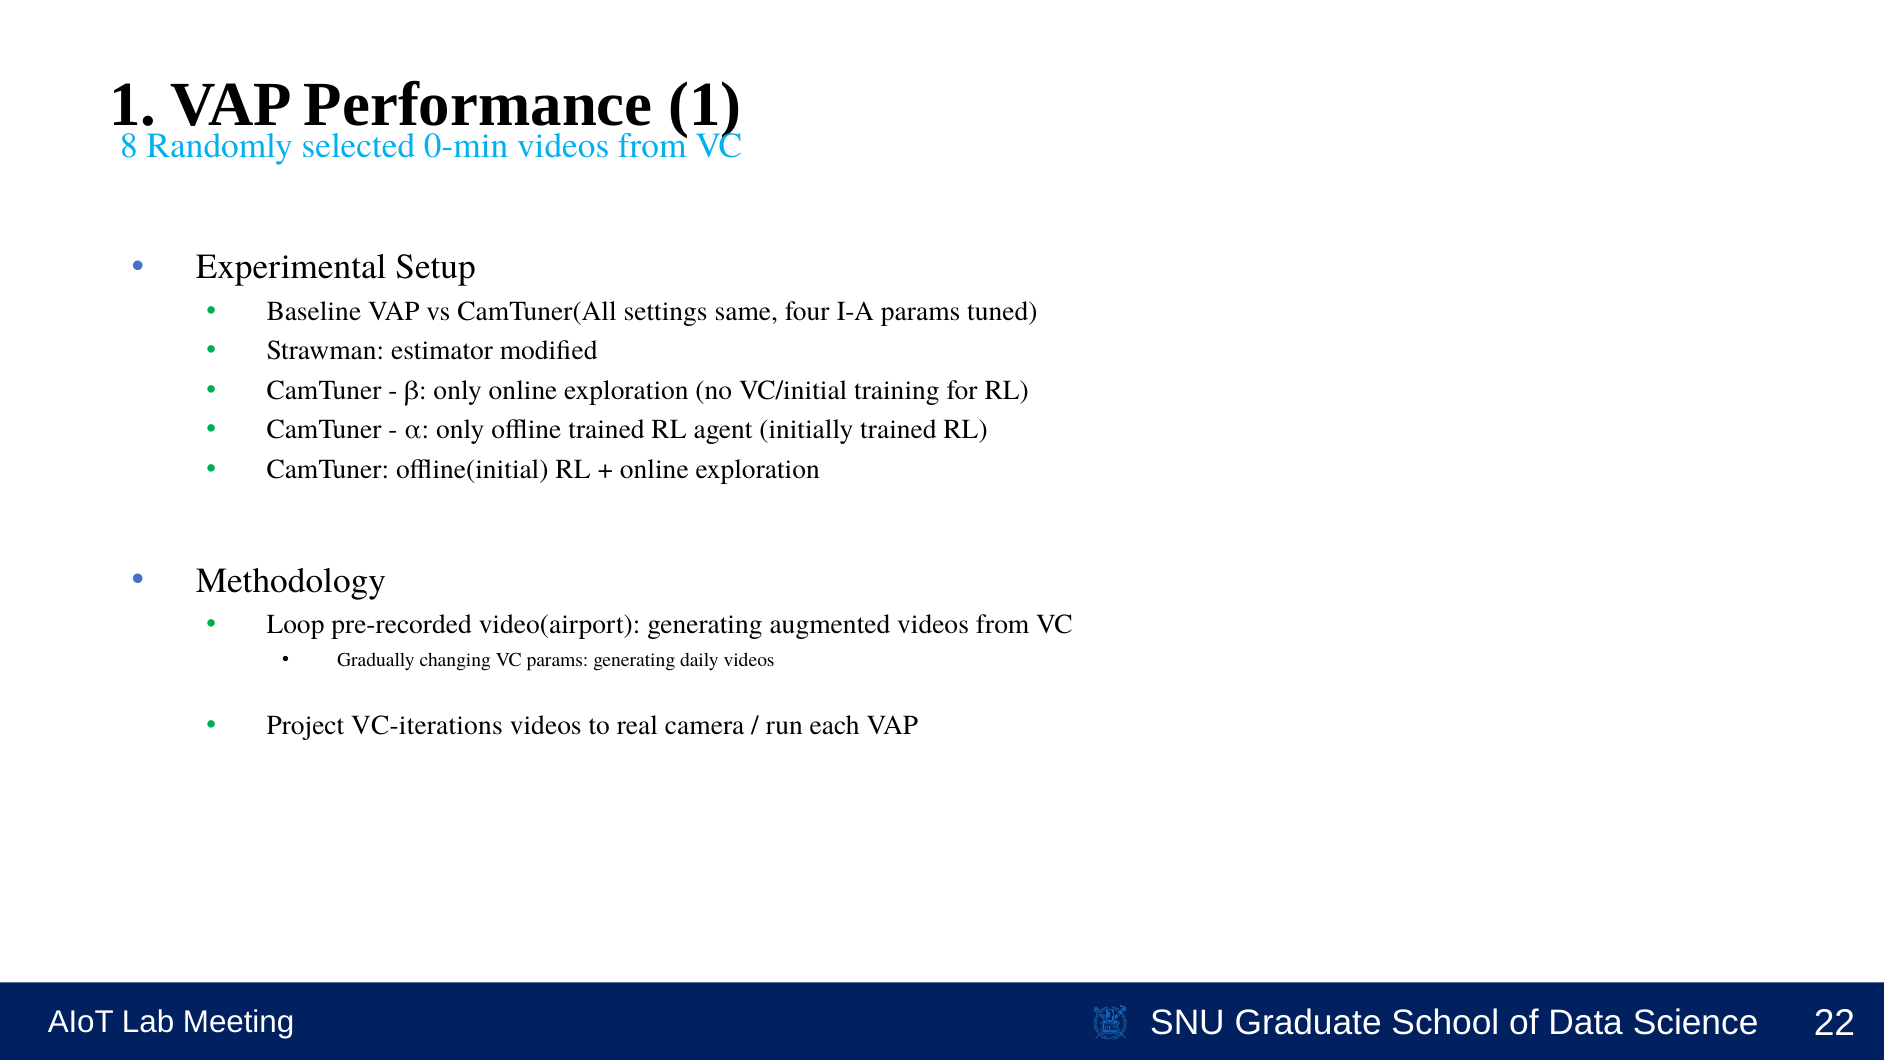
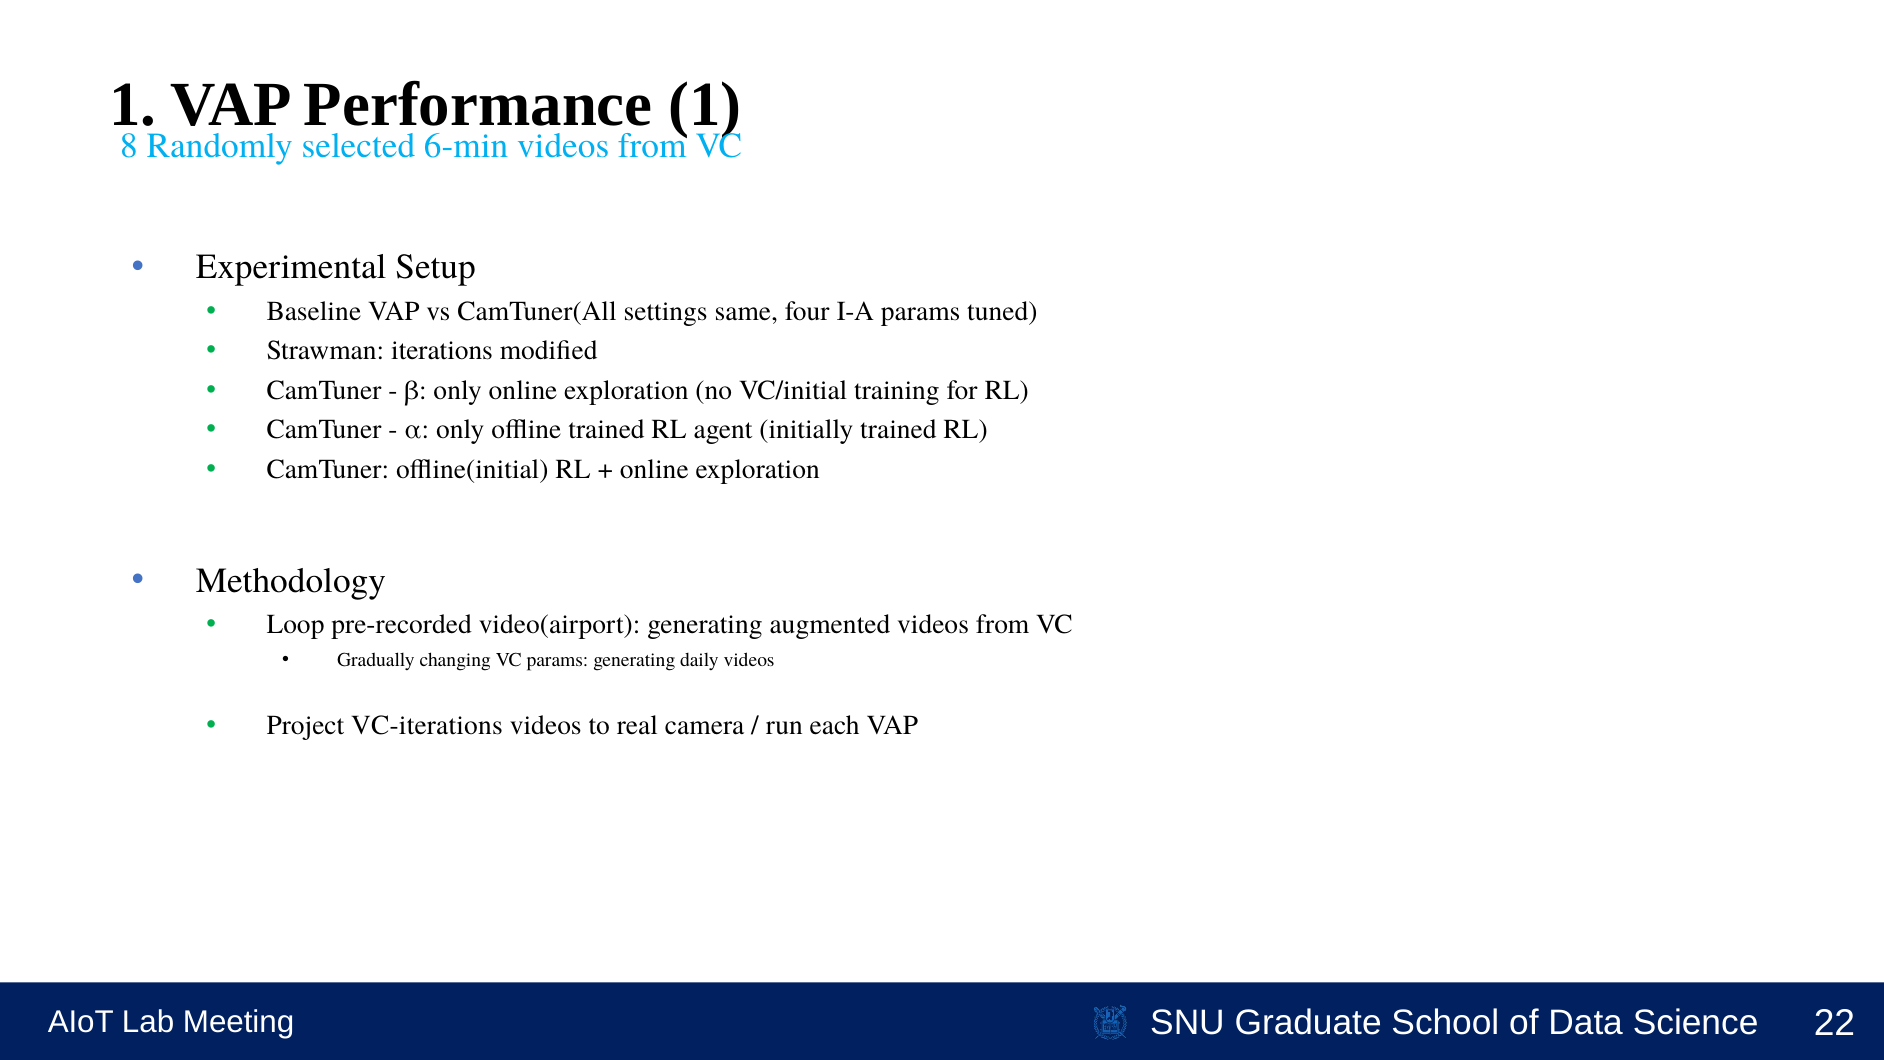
0-min: 0-min -> 6-min
estimator: estimator -> iterations
